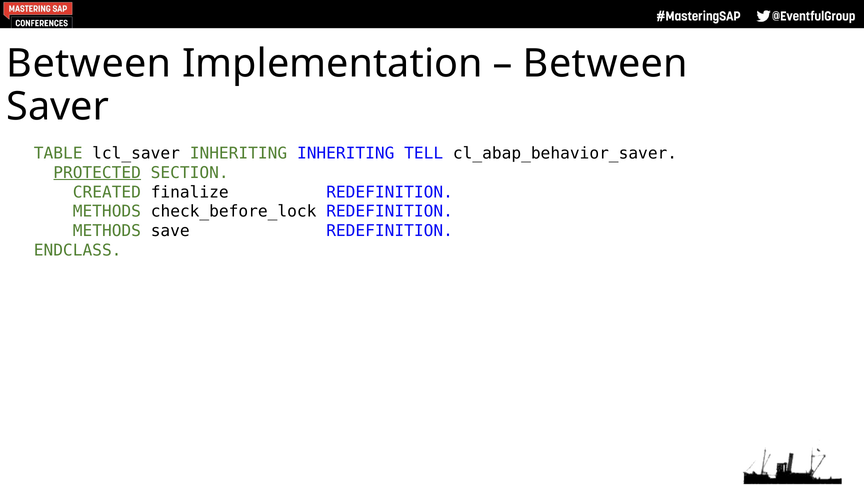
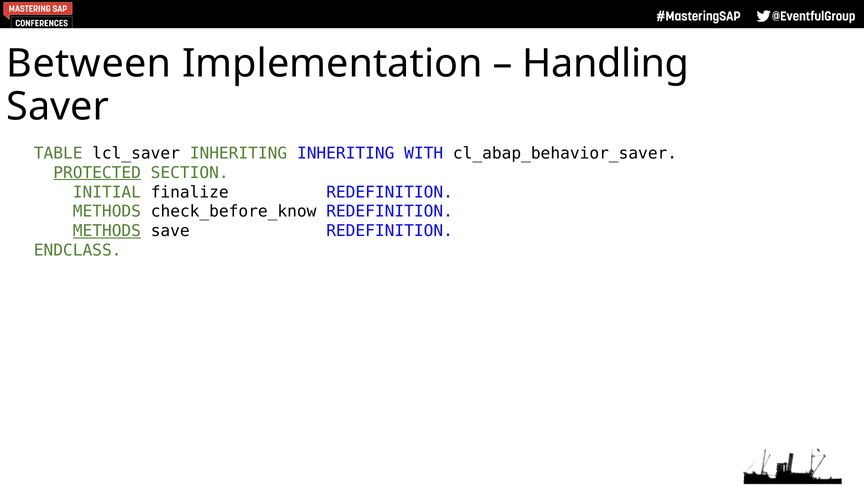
Between at (605, 64): Between -> Handling
TELL: TELL -> WITH
CREATED: CREATED -> INITIAL
check_before_lock: check_before_lock -> check_before_know
METHODS at (107, 231) underline: none -> present
